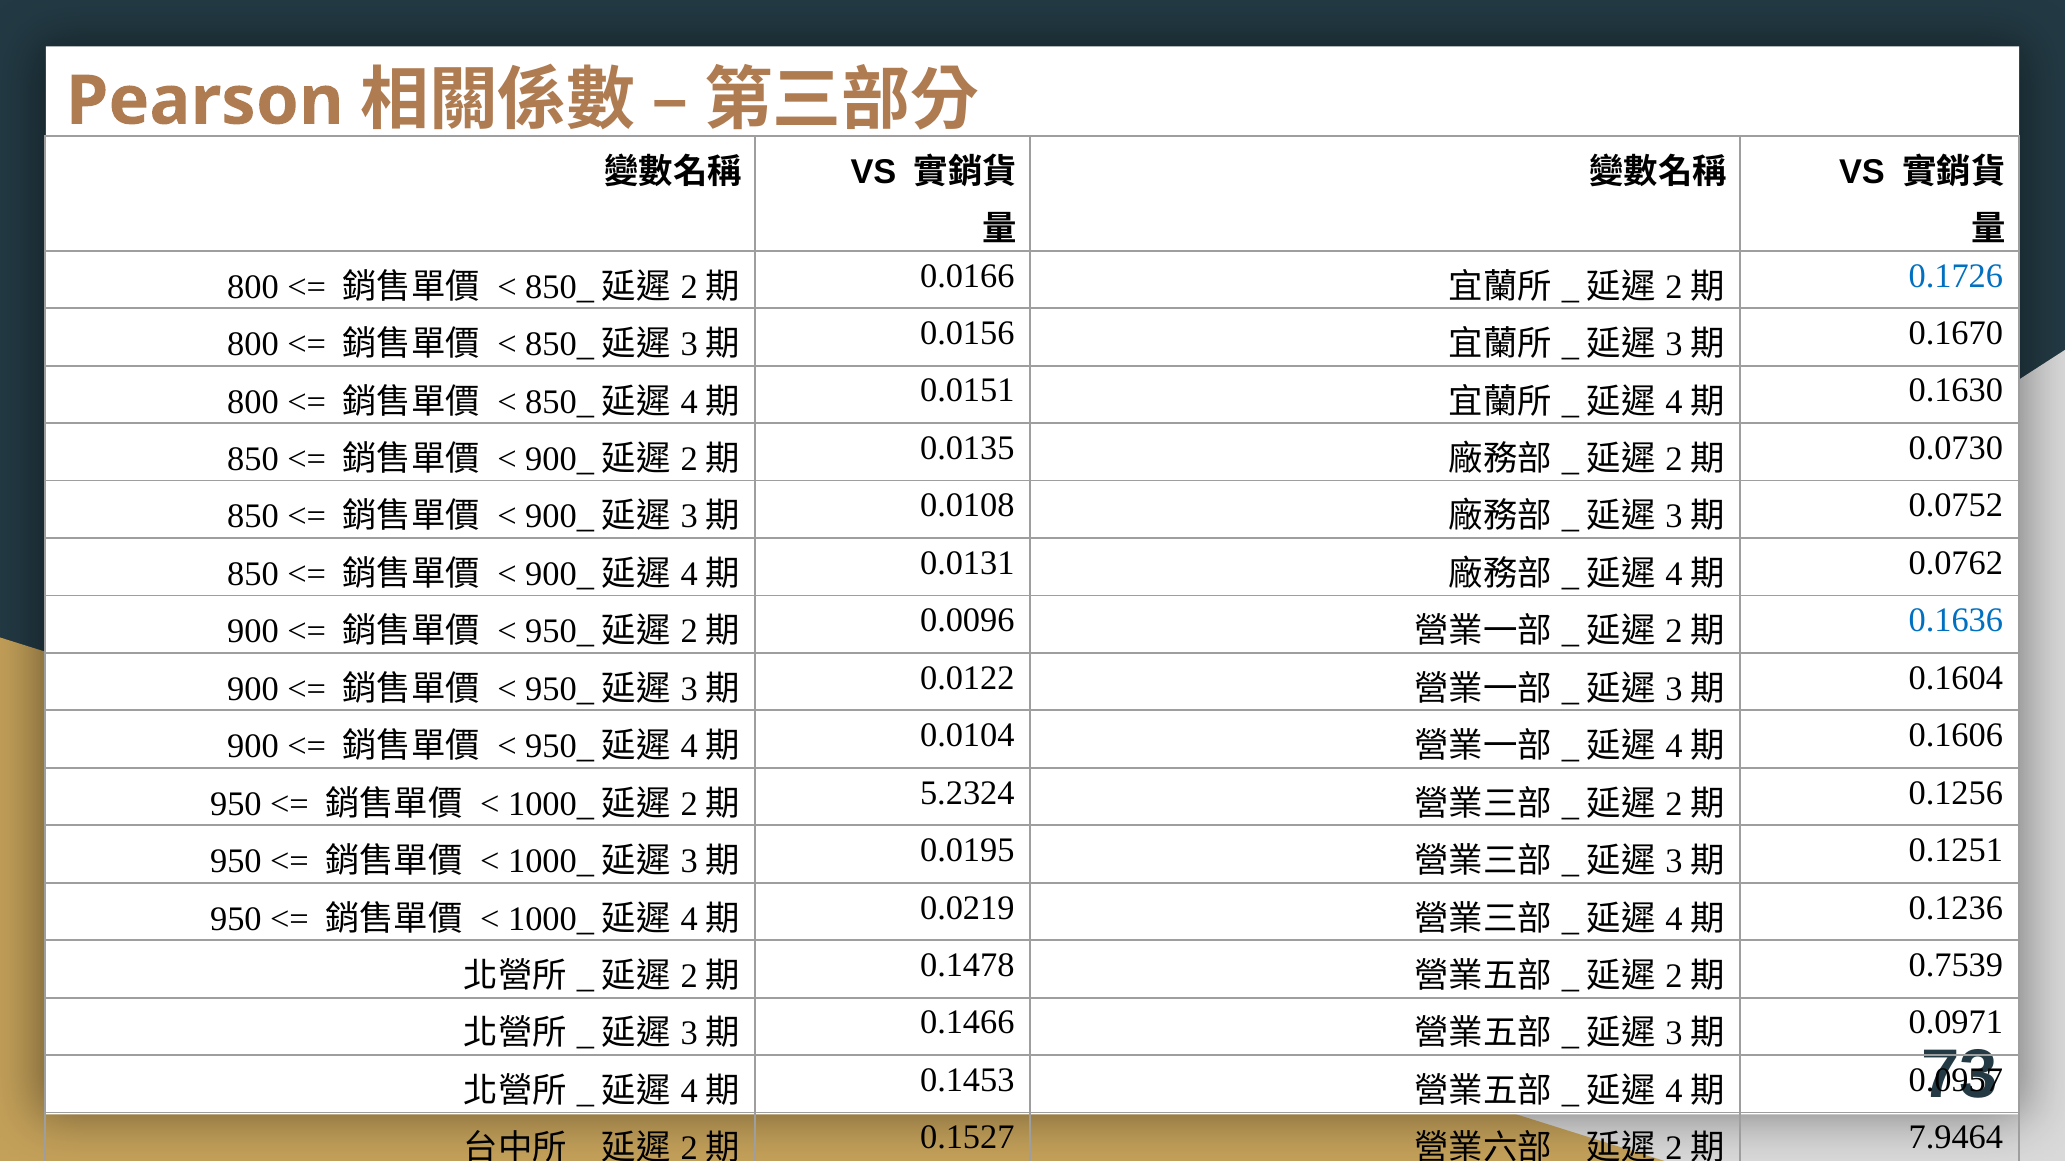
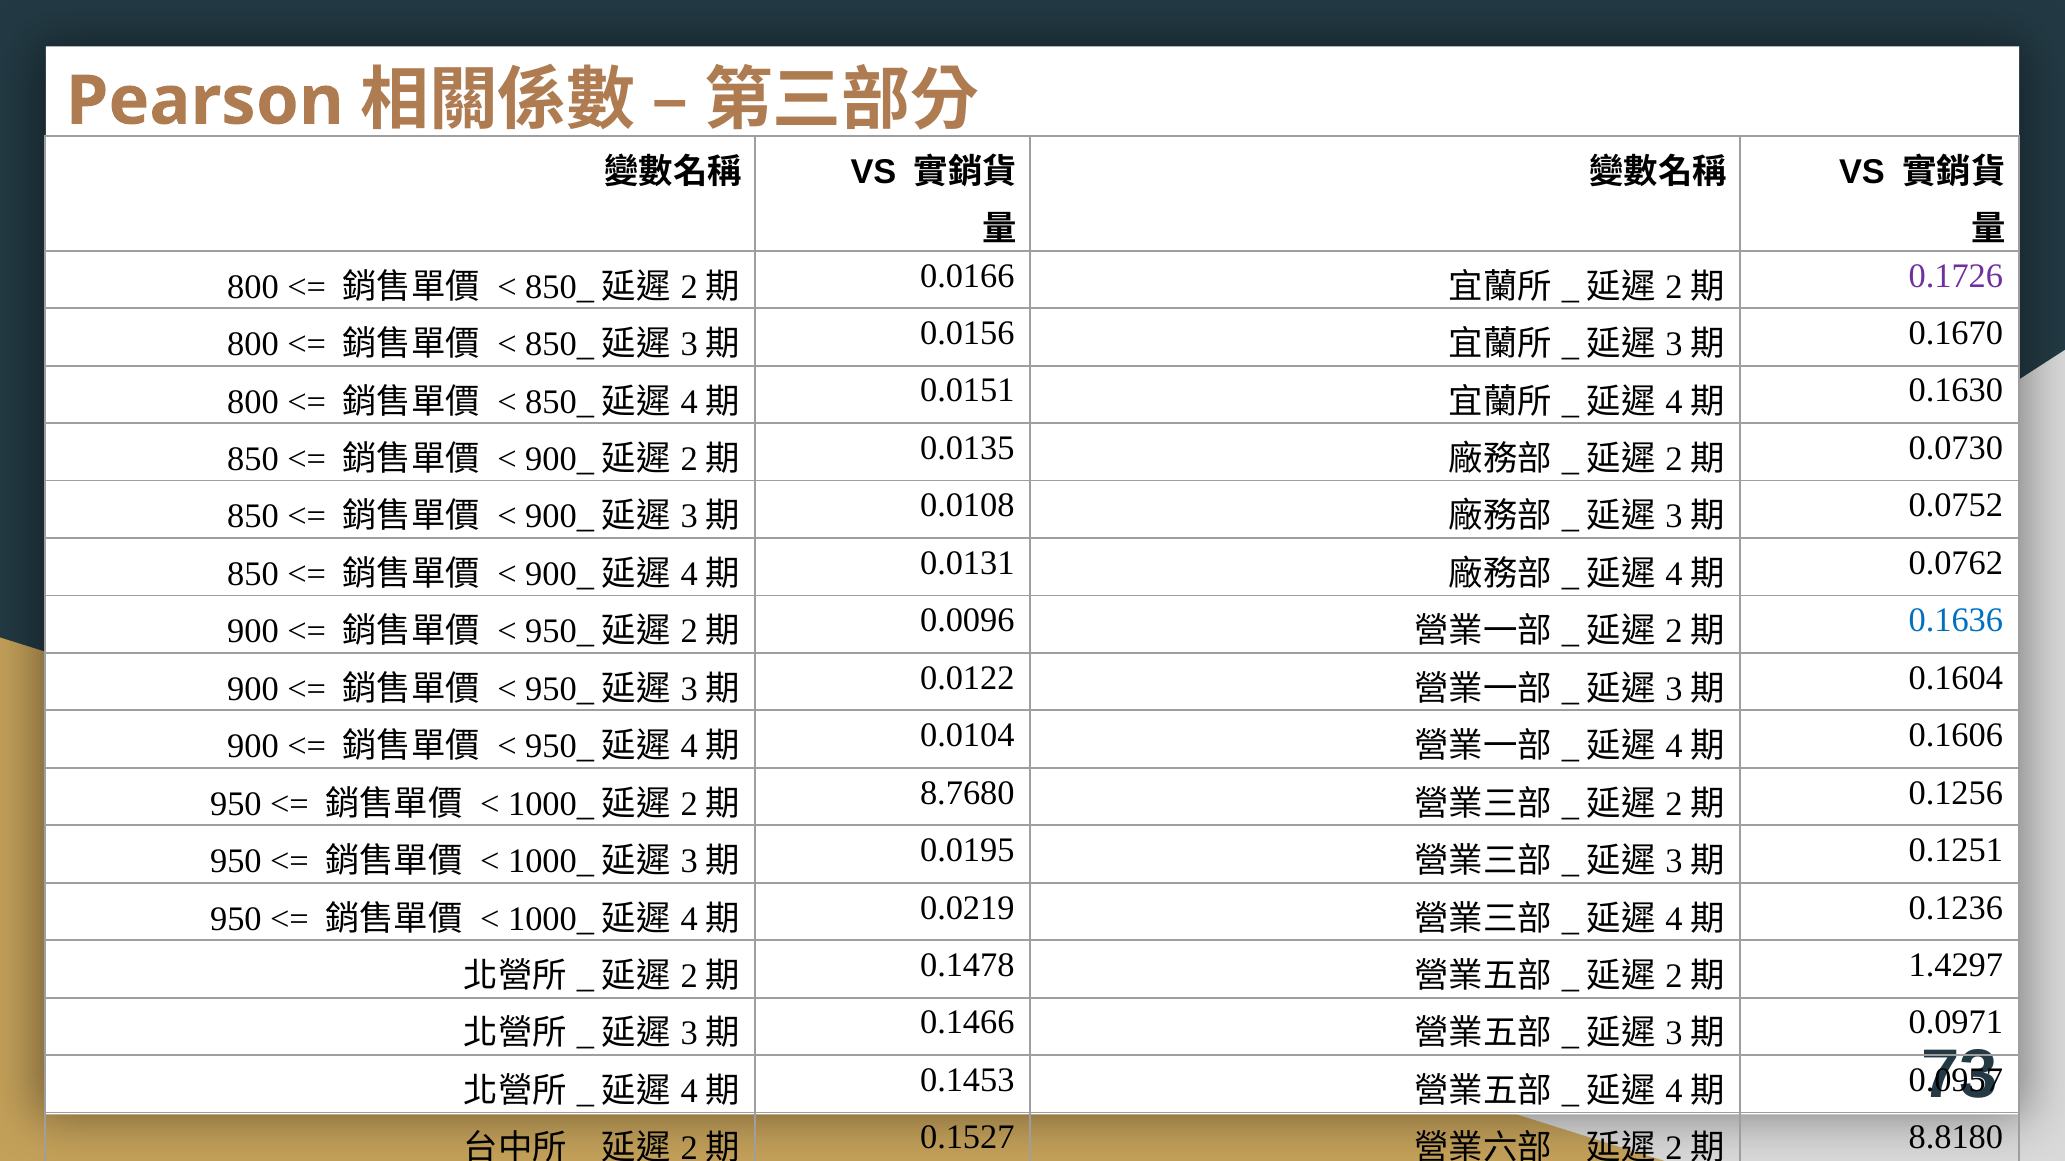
0.1726 colour: blue -> purple
5.2324: 5.2324 -> 8.7680
0.7539: 0.7539 -> 1.4297
7.9464: 7.9464 -> 8.8180
